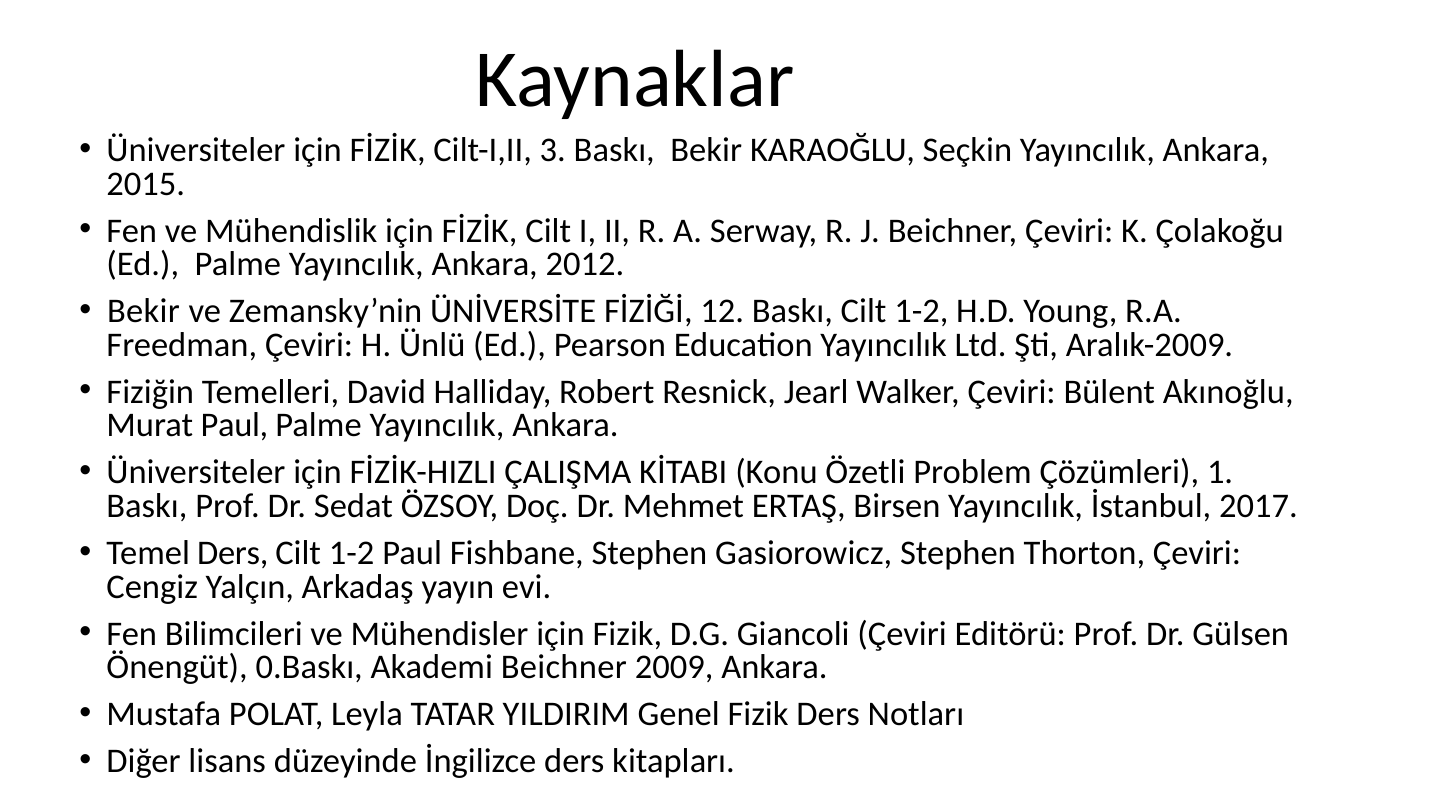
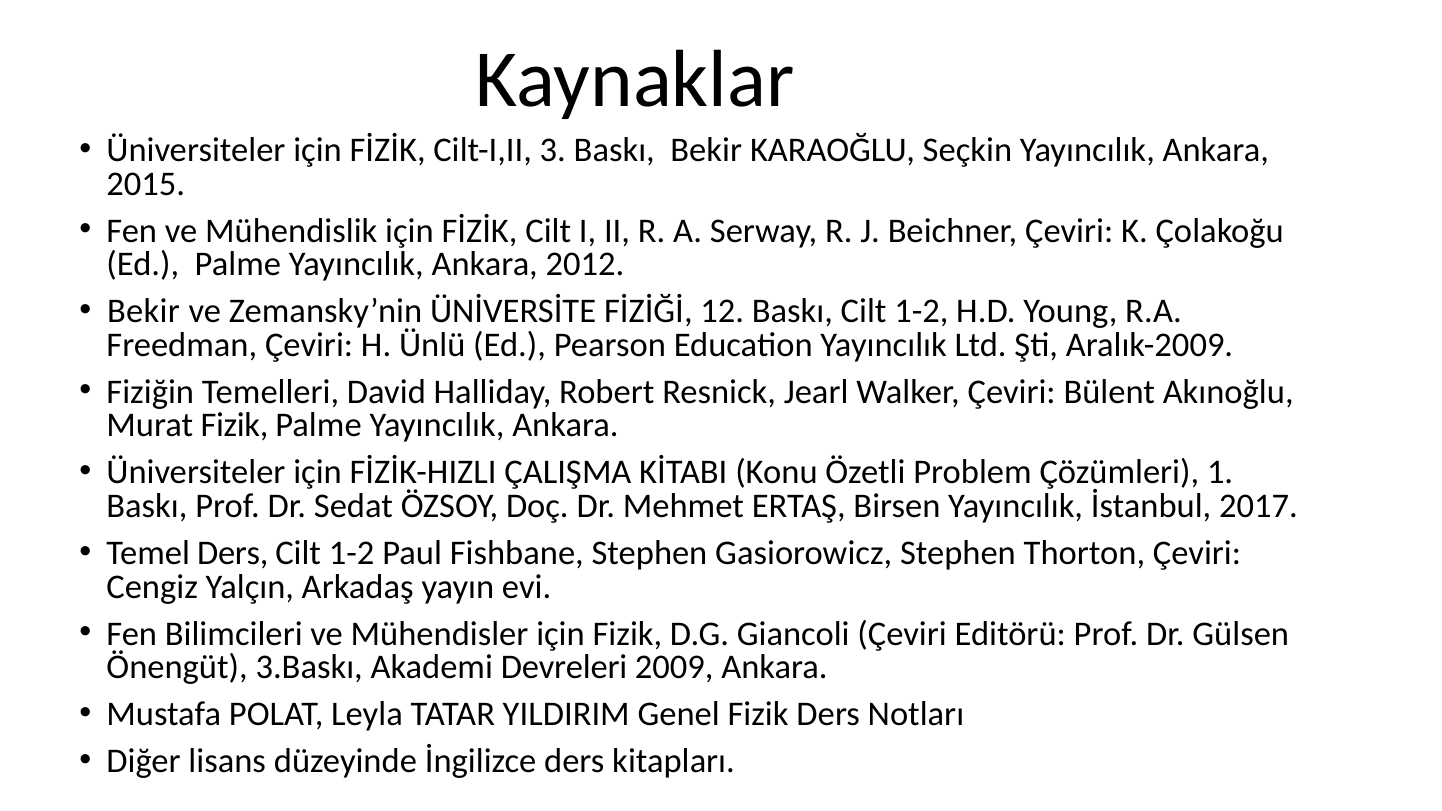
Murat Paul: Paul -> Fizik
0.Baskı: 0.Baskı -> 3.Baskı
Akademi Beichner: Beichner -> Devreleri
